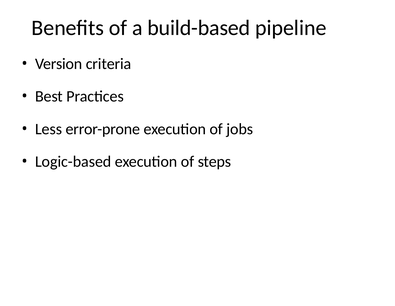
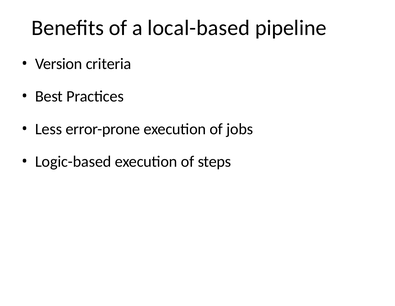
build-based: build-based -> local-based
